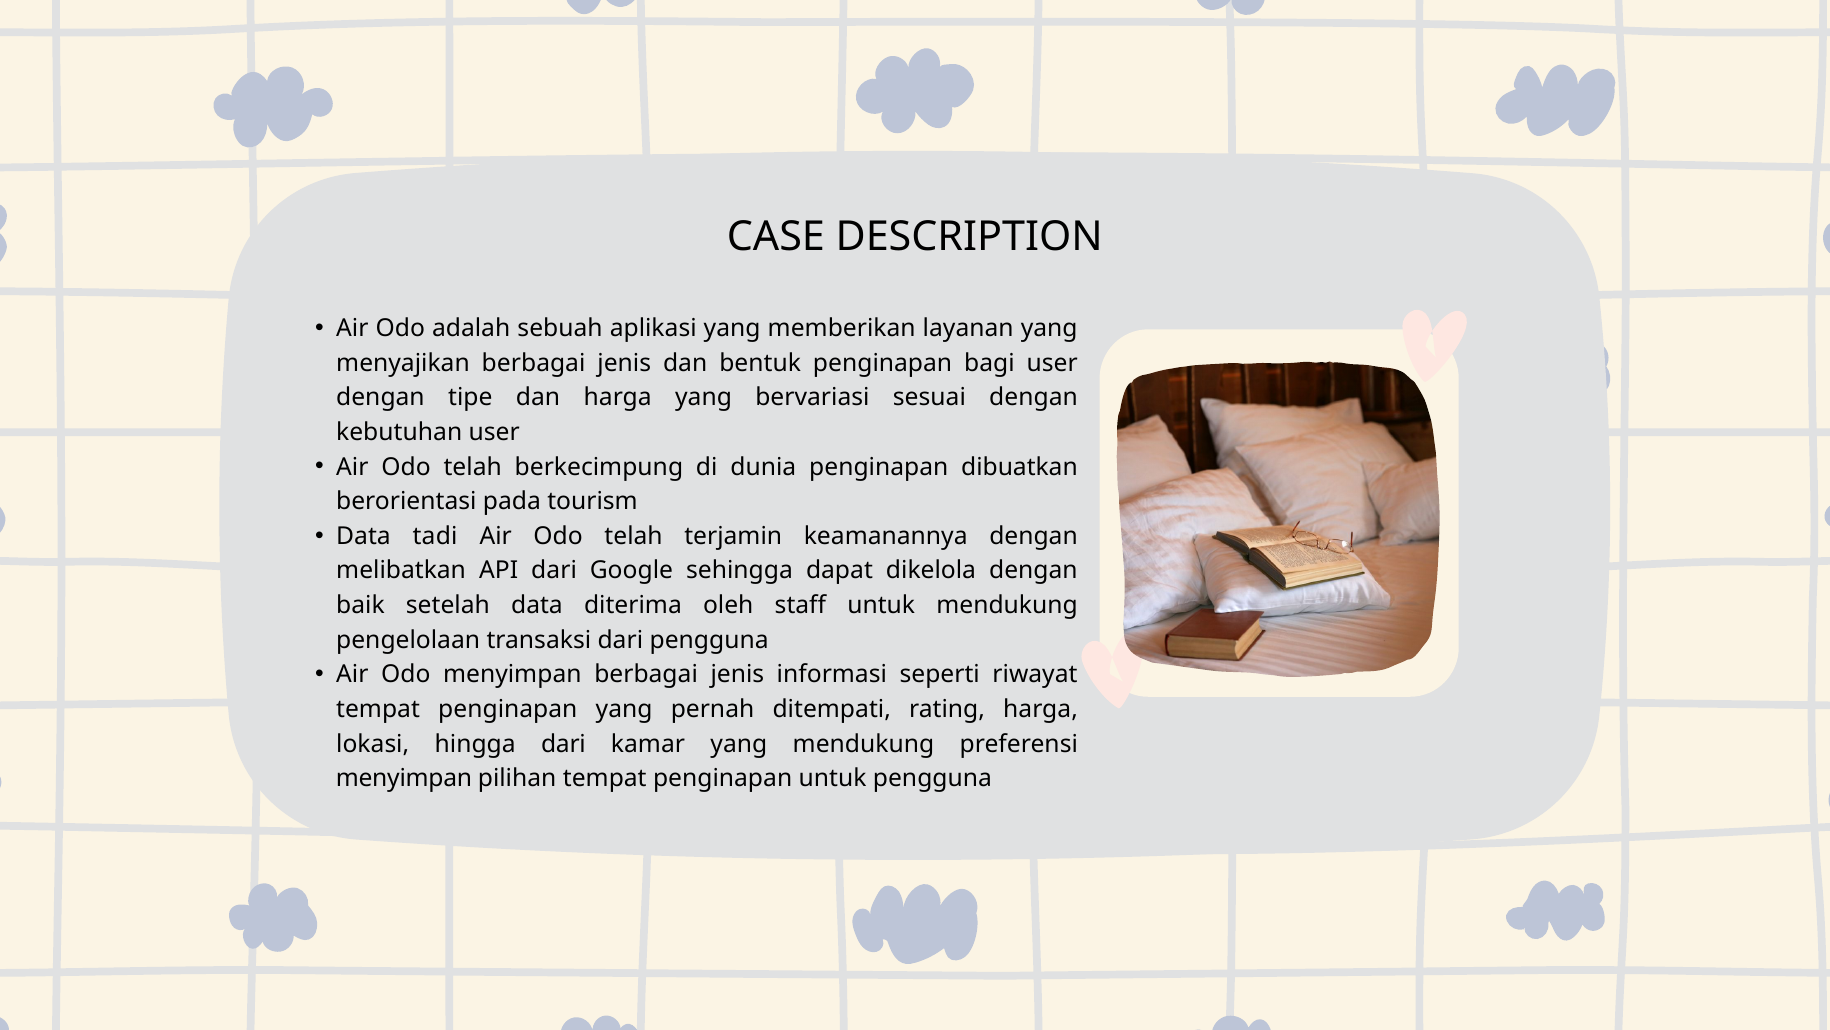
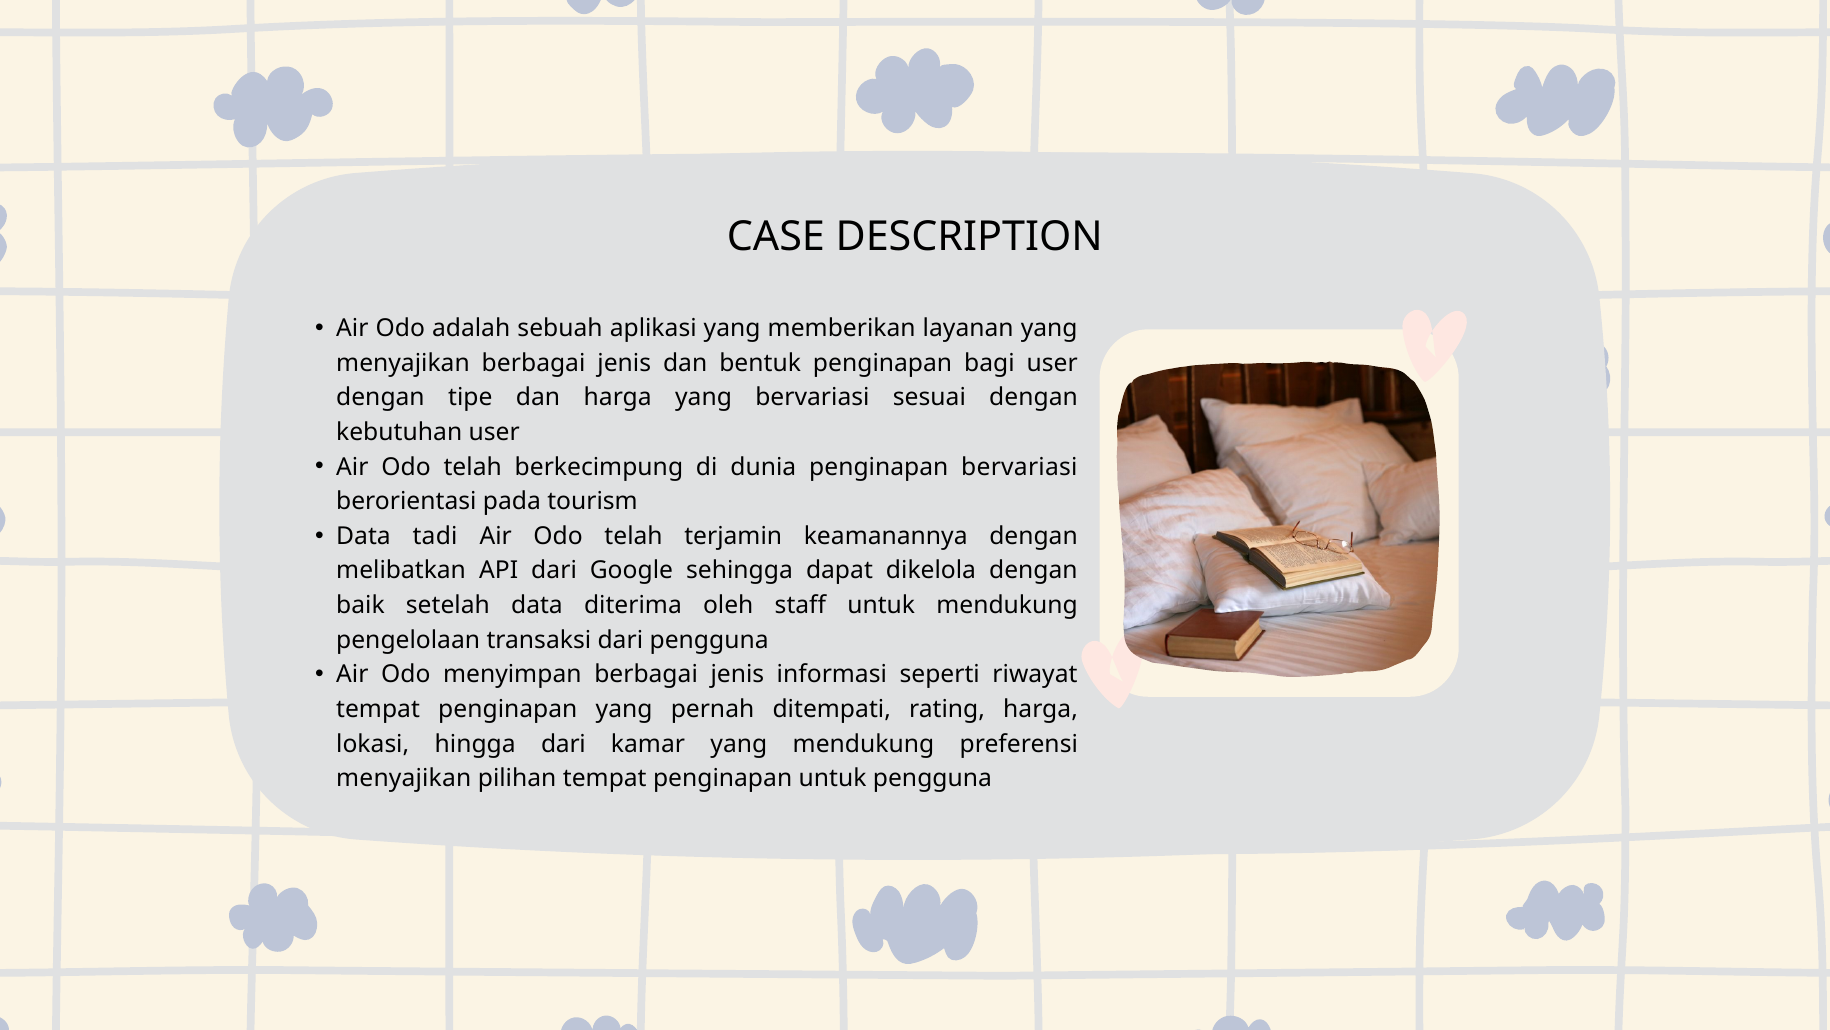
penginapan dibuatkan: dibuatkan -> bervariasi
menyimpan at (404, 778): menyimpan -> menyajikan
